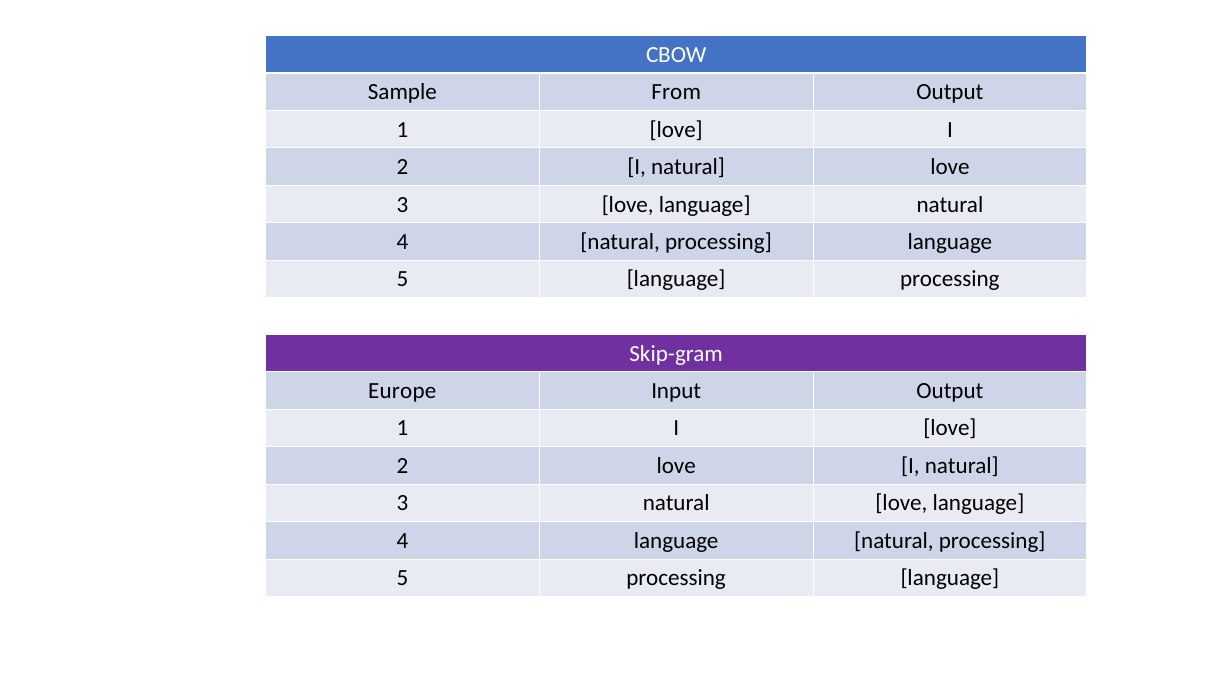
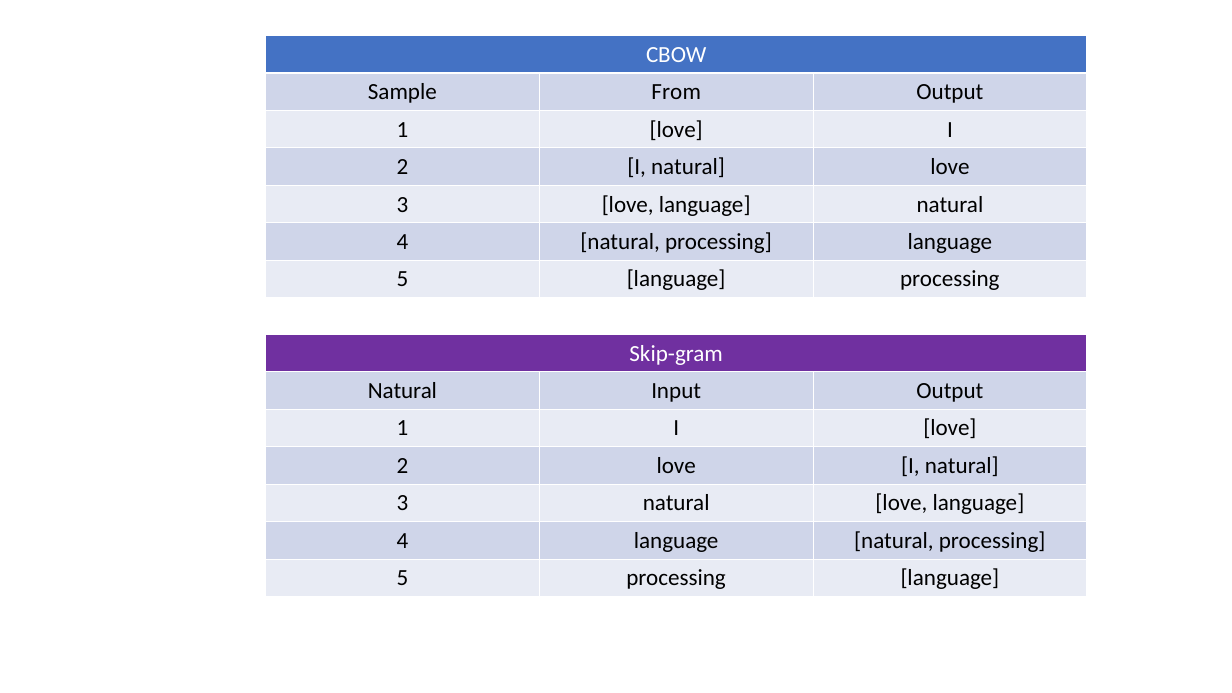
Europe at (402, 391): Europe -> Natural
